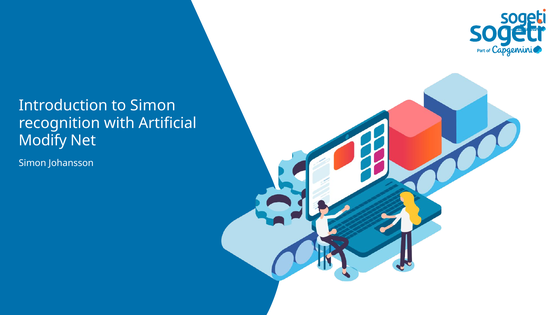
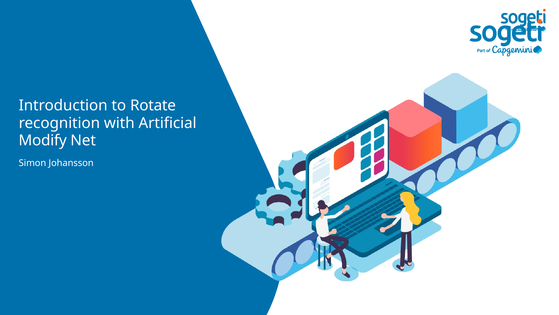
to Simon: Simon -> Rotate
